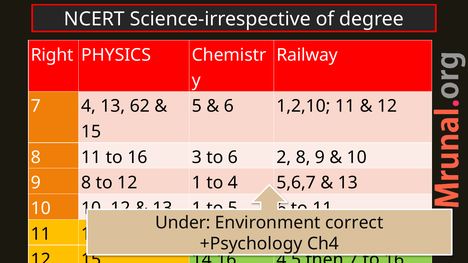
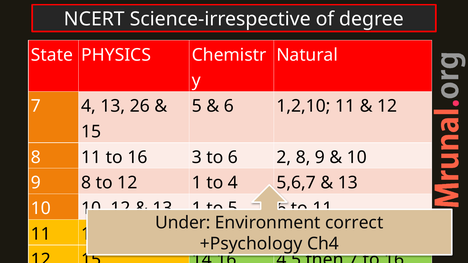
Right: Right -> State
Railway: Railway -> Natural
62: 62 -> 26
